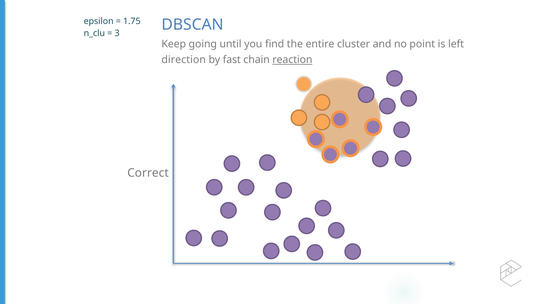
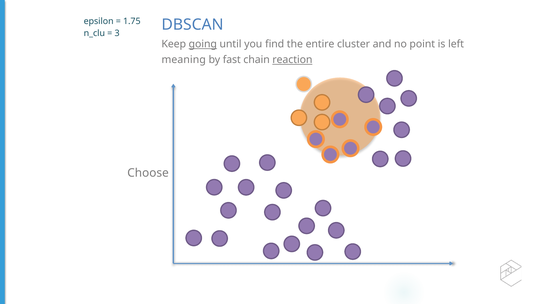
going underline: none -> present
direction: direction -> meaning
Correct: Correct -> Choose
